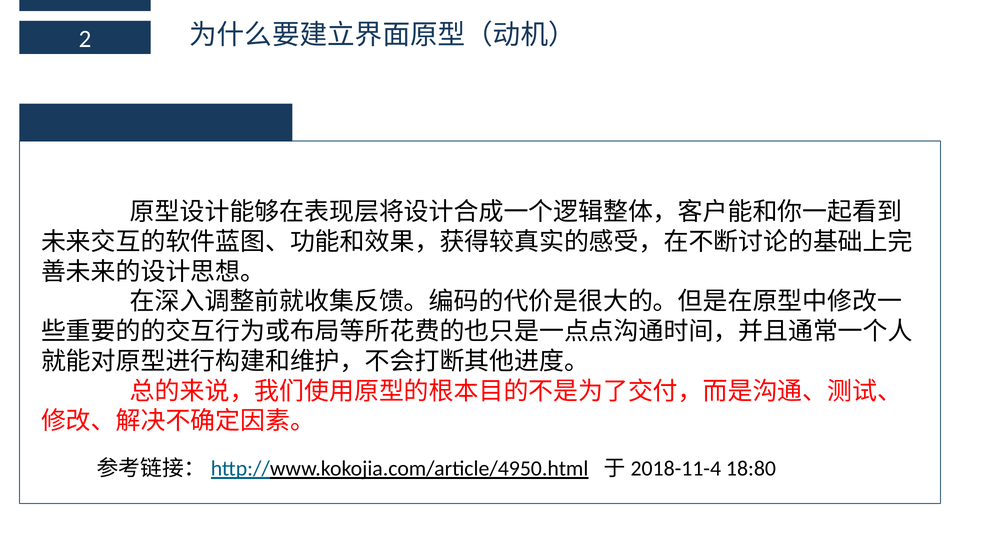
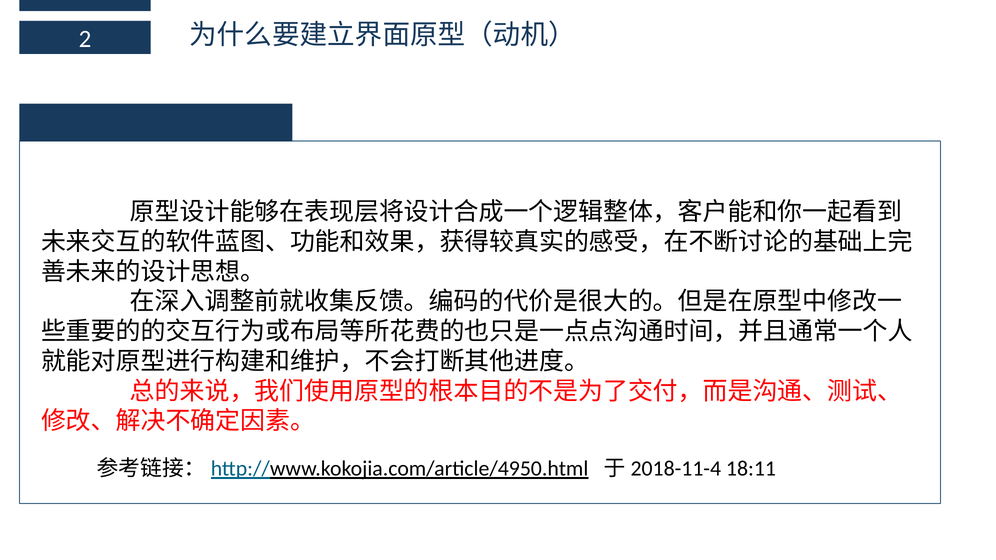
18:80: 18:80 -> 18:11
